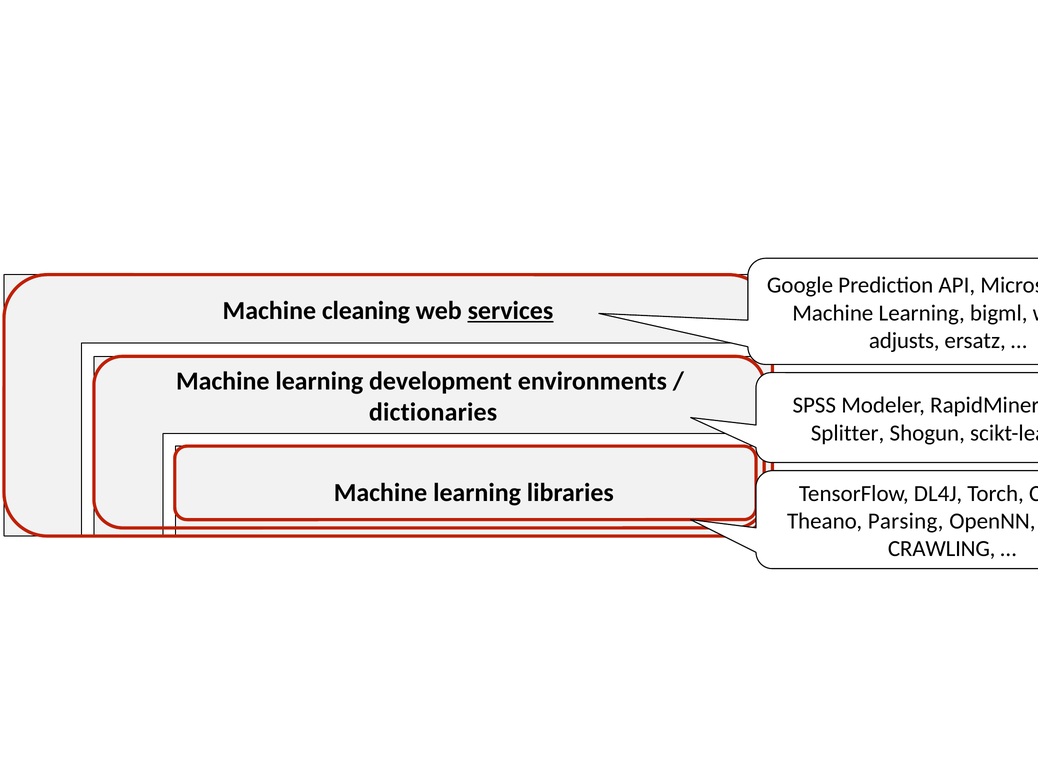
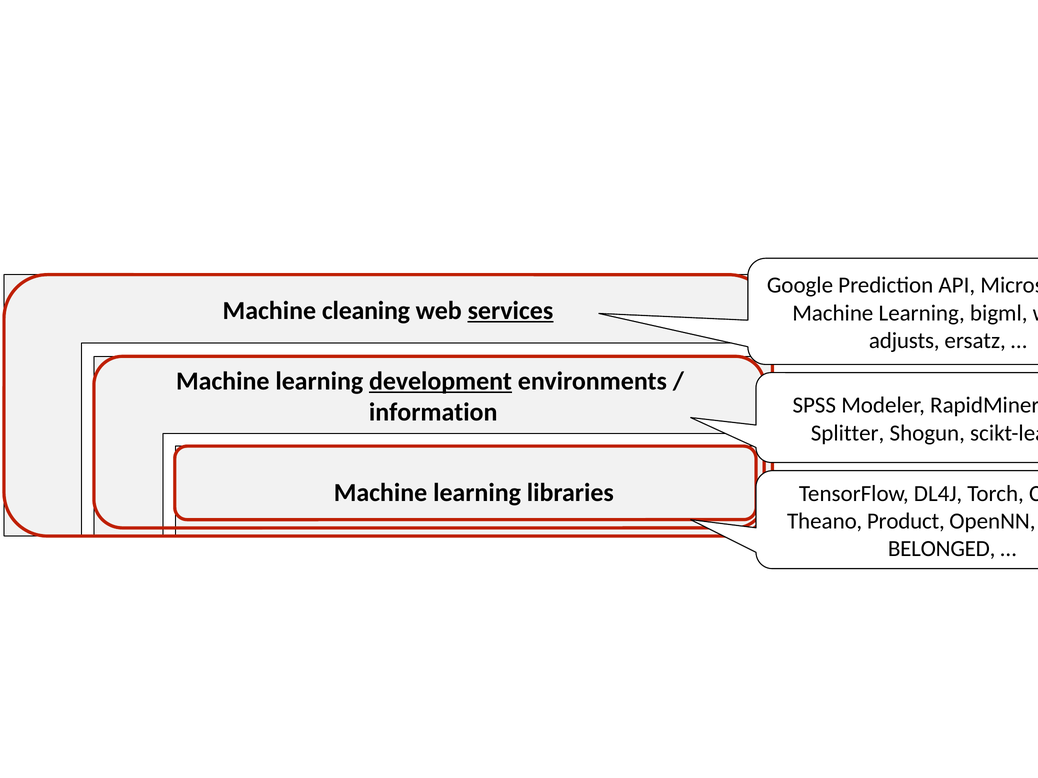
development underline: none -> present
dictionaries: dictionaries -> information
Parsing: Parsing -> Product
CRAWLING: CRAWLING -> BELONGED
